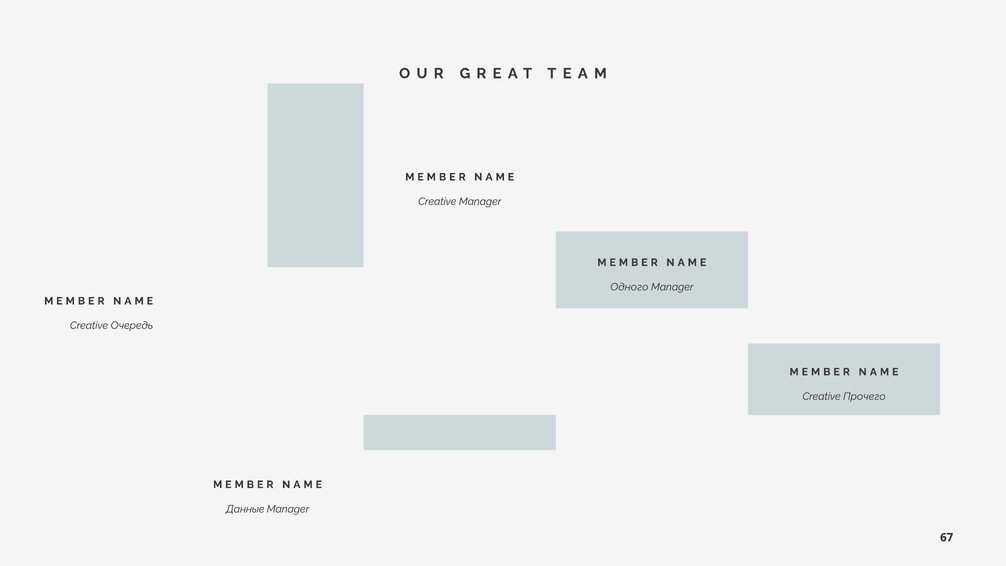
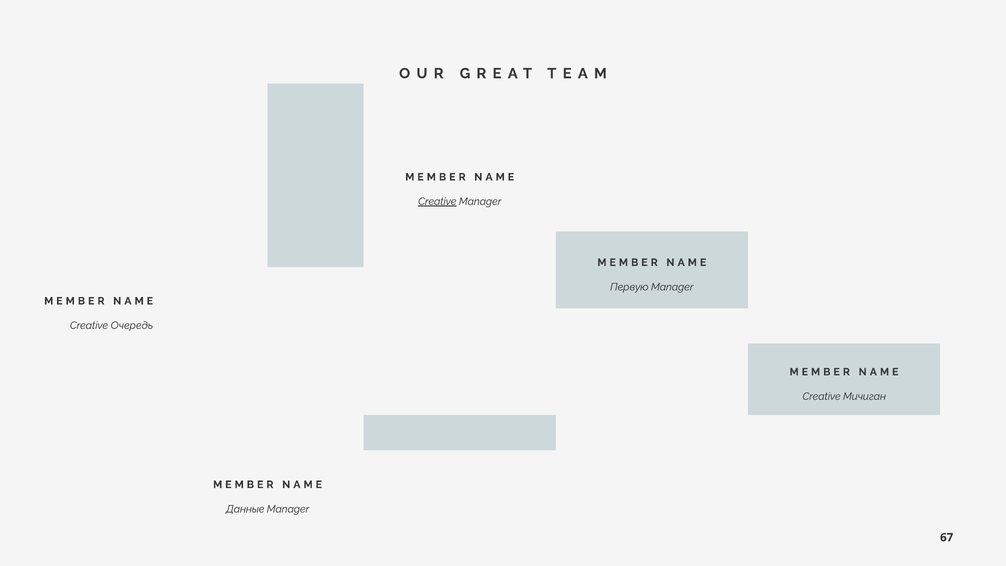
Creative at (437, 201) underline: none -> present
Одного: Одного -> Первую
Прочего: Прочего -> Мичиган
